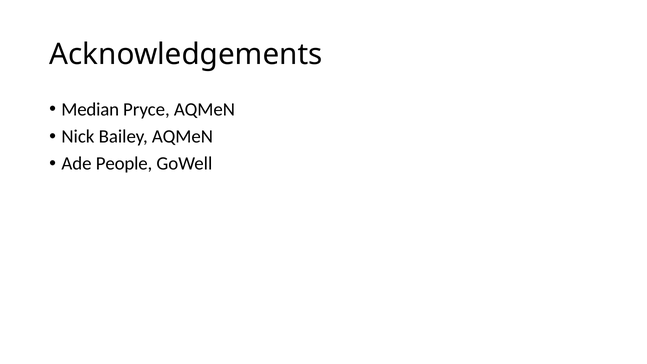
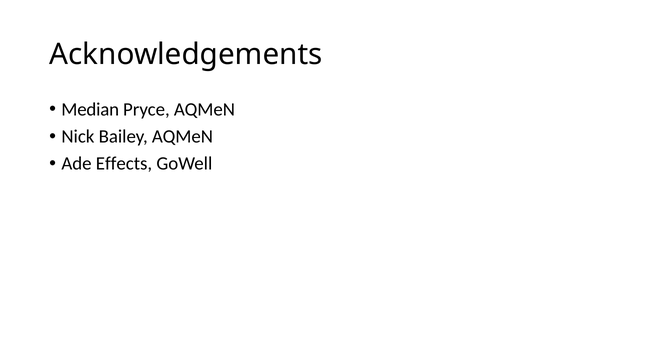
People: People -> Effects
